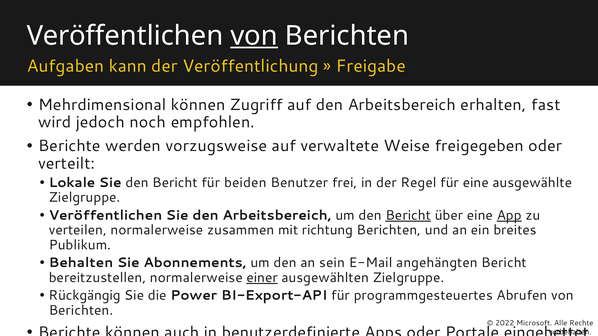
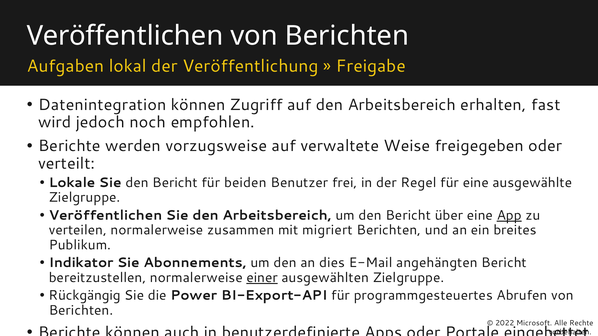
von at (254, 36) underline: present -> none
kann: kann -> lokal
Mehrdimensional: Mehrdimensional -> Datenintegration
Bericht at (408, 216) underline: present -> none
richtung: richtung -> migriert
Behalten: Behalten -> Indikator
sein: sein -> dies
